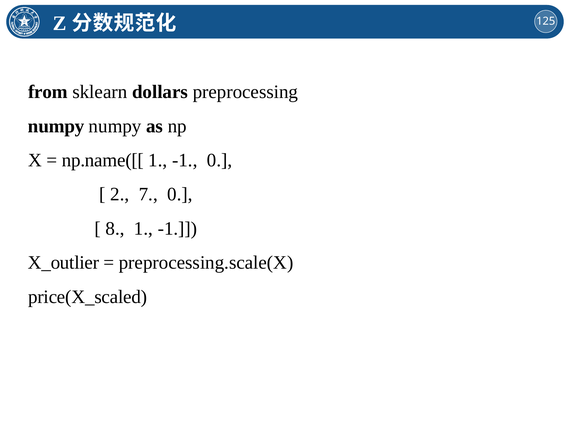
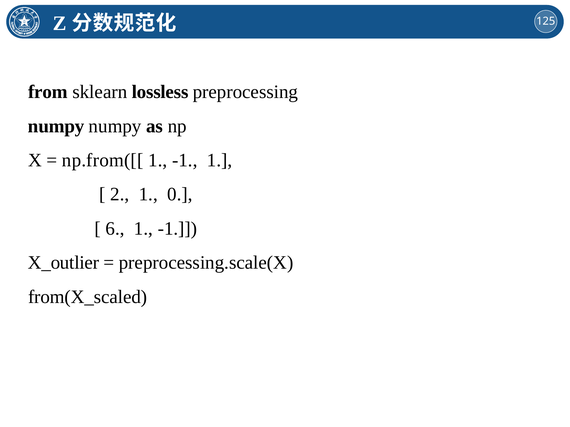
dollars: dollars -> lossless
np.name([[: np.name([[ -> np.from([[
-1 0: 0 -> 1
2 7: 7 -> 1
8: 8 -> 6
price(X_scaled: price(X_scaled -> from(X_scaled
